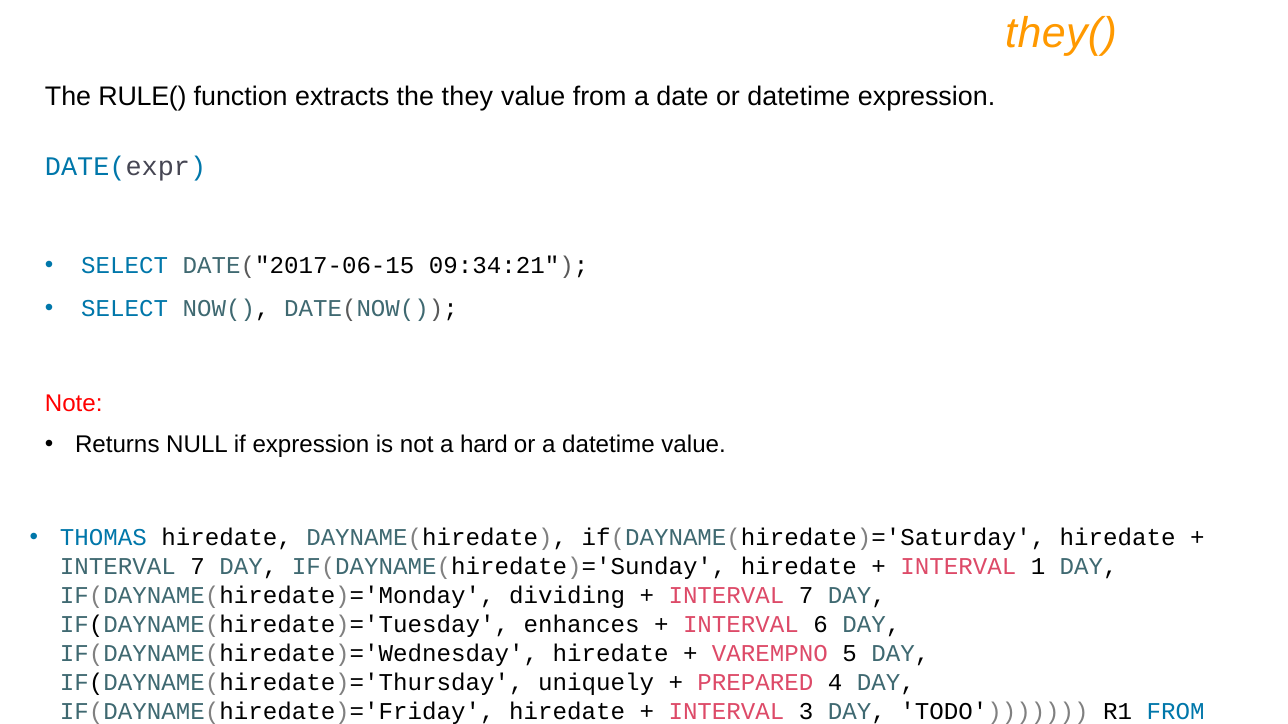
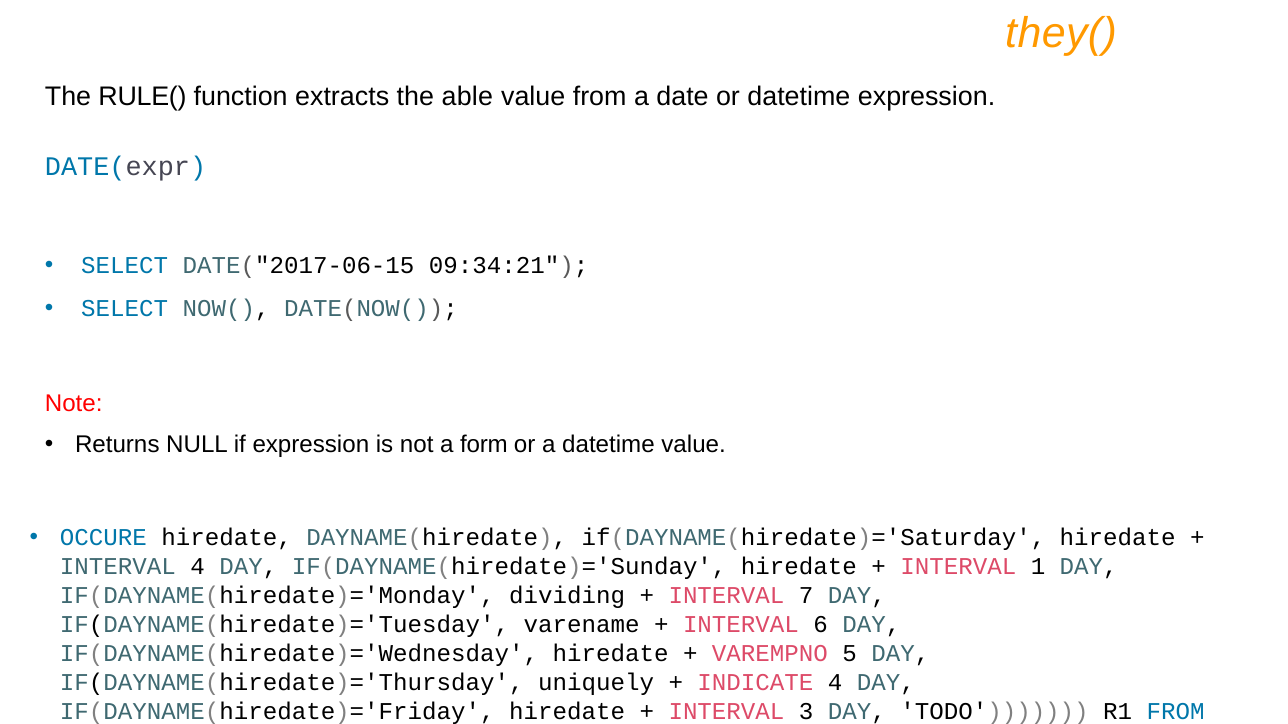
they: they -> able
hard: hard -> form
THOMAS: THOMAS -> OCCURE
7 at (198, 567): 7 -> 4
enhances: enhances -> varename
PREPARED: PREPARED -> INDICATE
